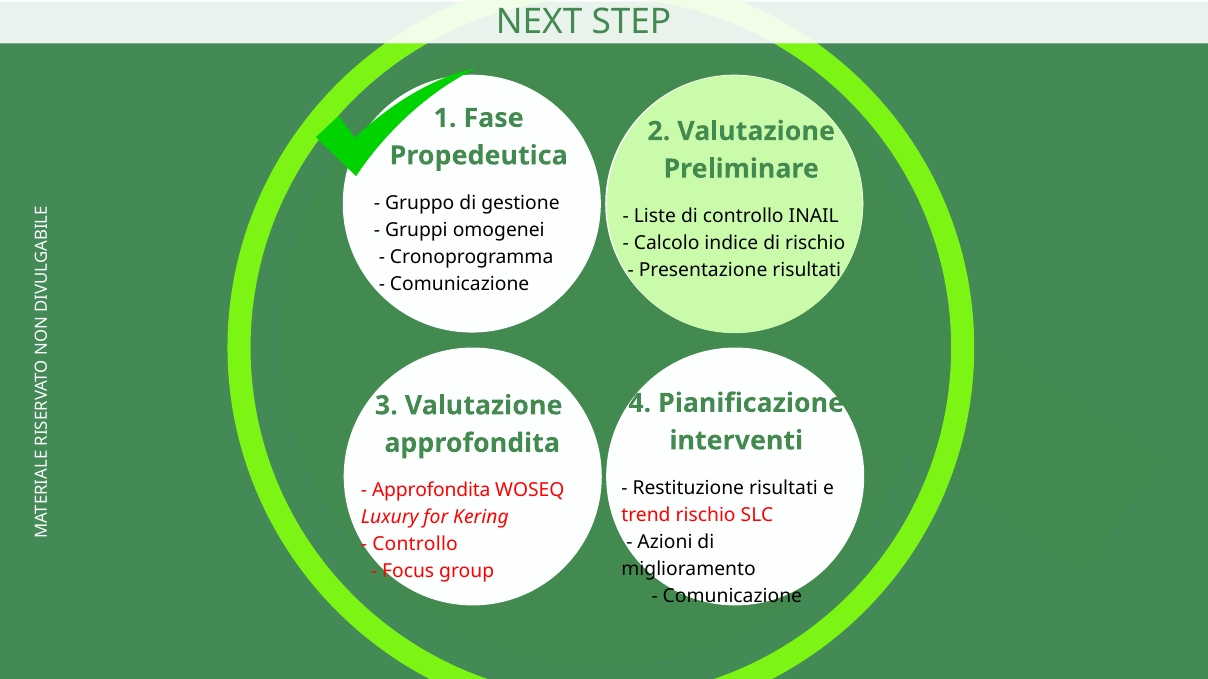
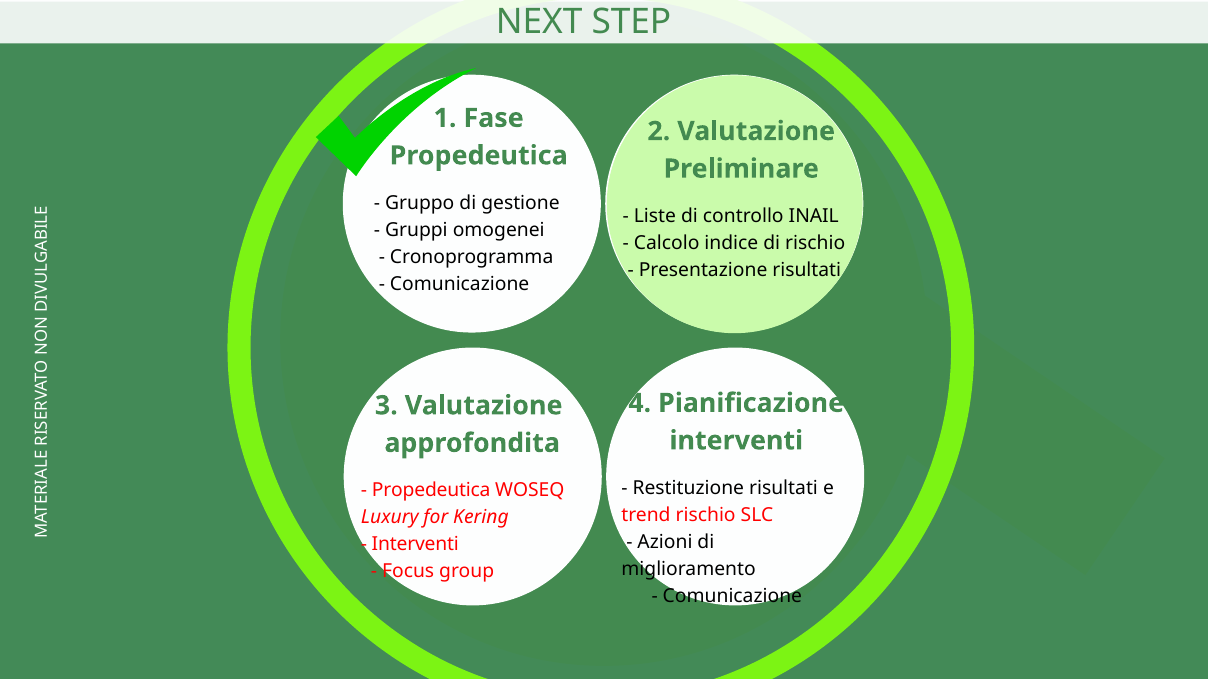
Approfondita at (431, 491): Approfondita -> Propedeutica
Controllo at (415, 545): Controllo -> Interventi
